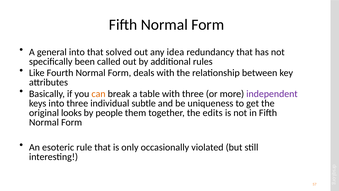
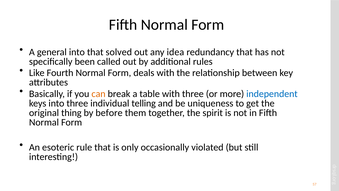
independent colour: purple -> blue
subtle: subtle -> telling
looks: looks -> thing
people: people -> before
edits: edits -> spirit
